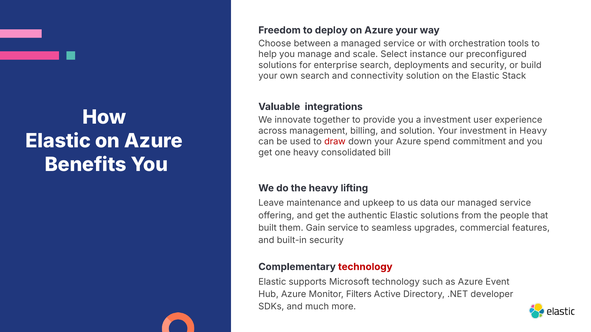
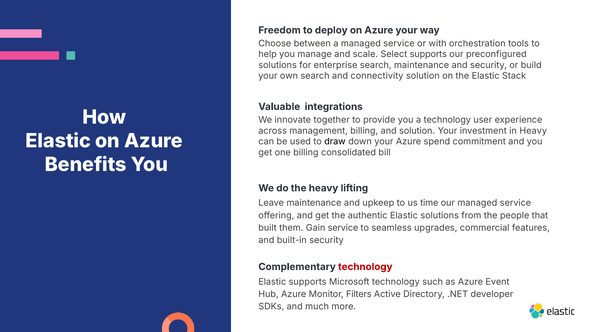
Select instance: instance -> supports
search deployments: deployments -> maintenance
a investment: investment -> technology
draw colour: red -> black
one heavy: heavy -> billing
data: data -> time
